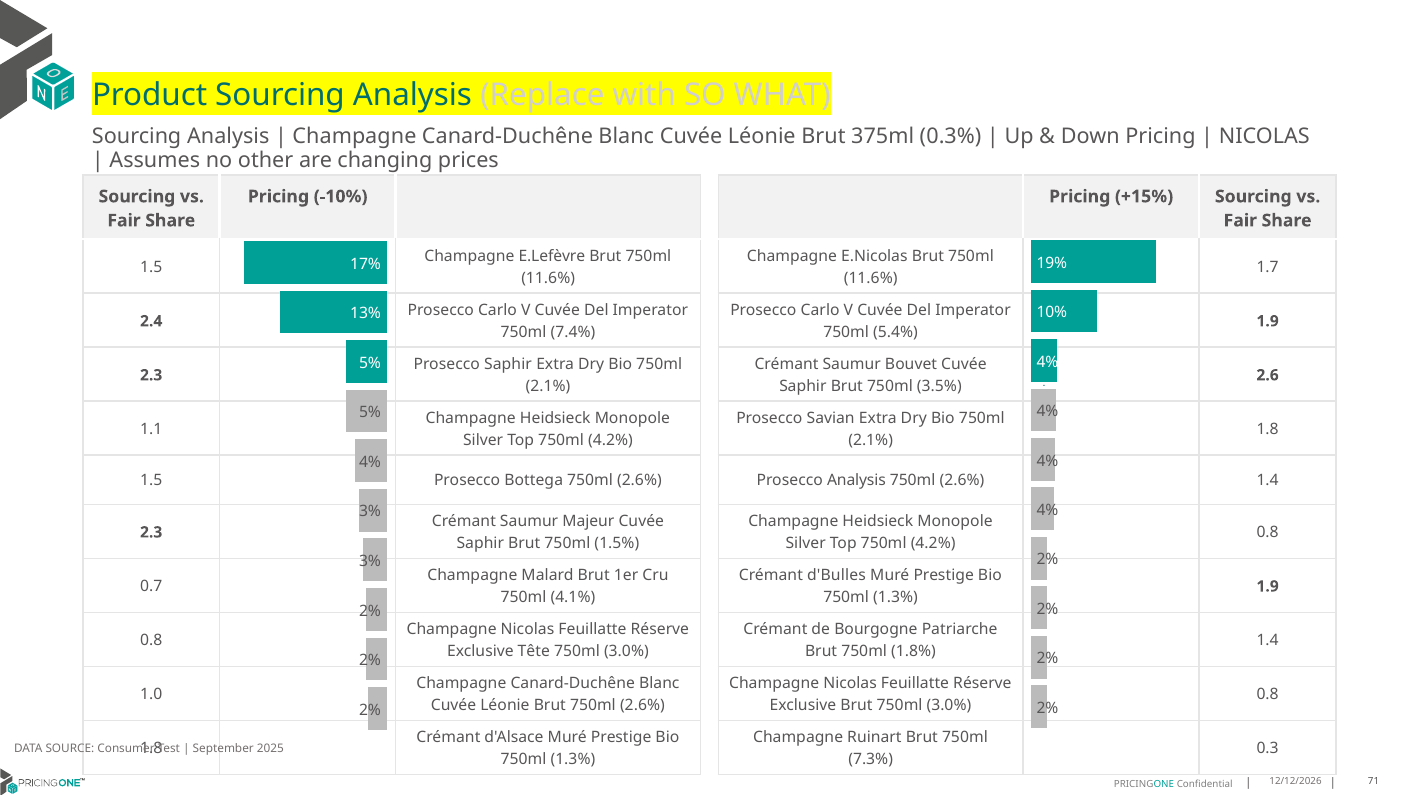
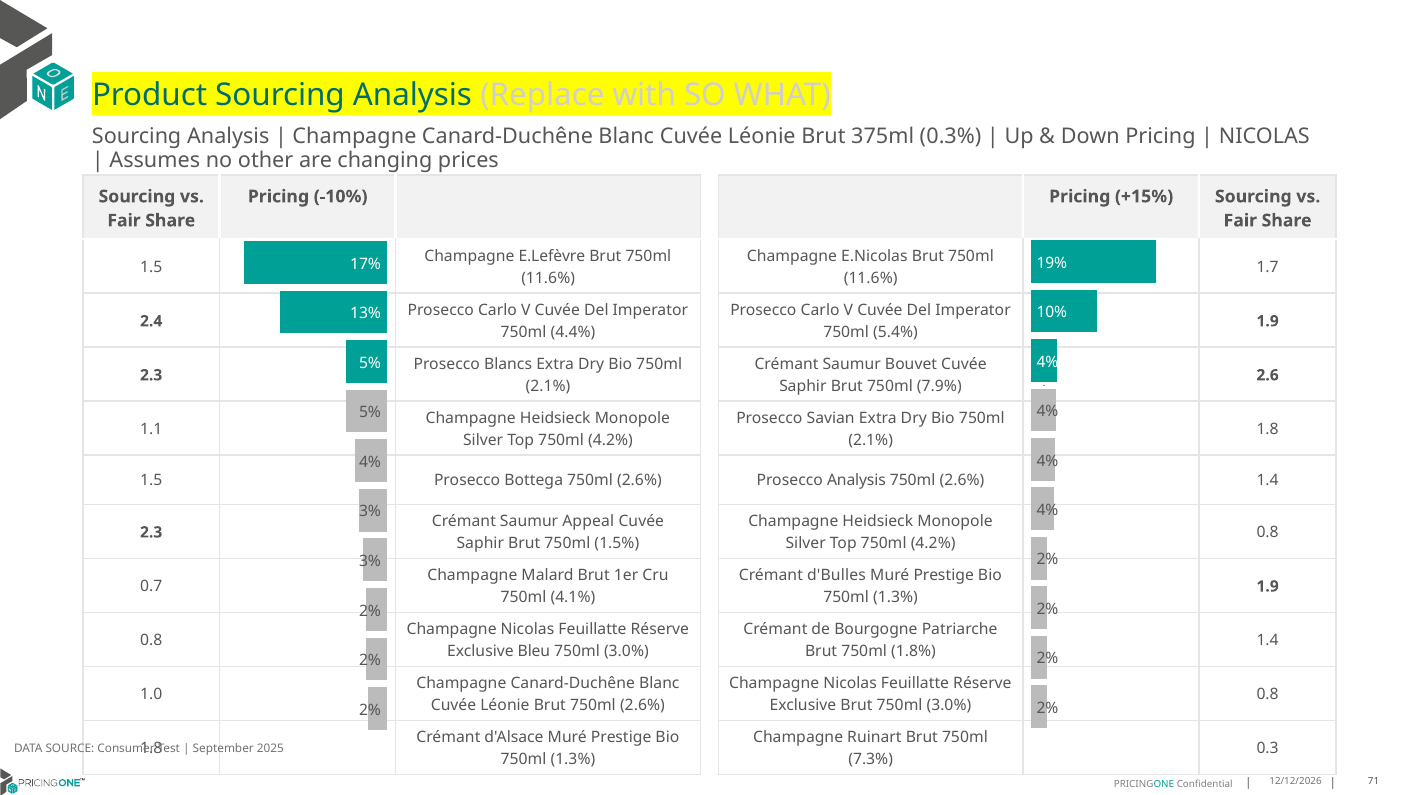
7.4%: 7.4% -> 4.4%
Prosecco Saphir: Saphir -> Blancs
3.5%: 3.5% -> 7.9%
Majeur: Majeur -> Appeal
Tête: Tête -> Bleu
